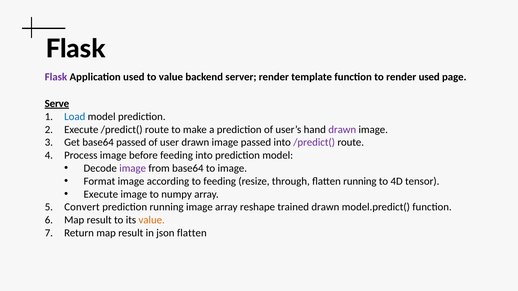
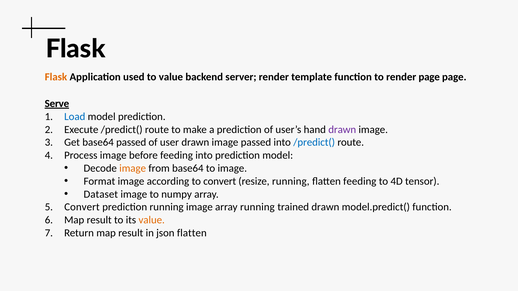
Flask at (56, 77) colour: purple -> orange
render used: used -> page
/predict( at (314, 143) colour: purple -> blue
image at (133, 168) colour: purple -> orange
to feeding: feeding -> convert
resize through: through -> running
flatten running: running -> feeding
Execute at (101, 194): Execute -> Dataset
array reshape: reshape -> running
